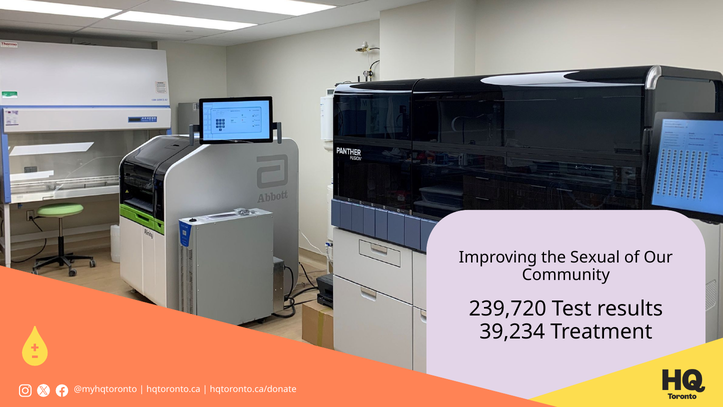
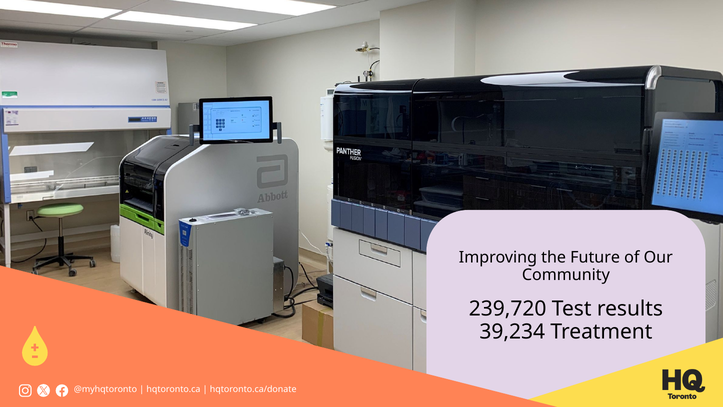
Sexual: Sexual -> Future
